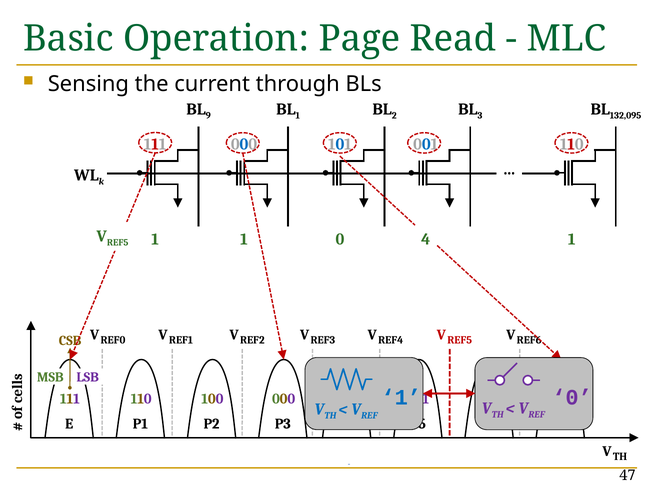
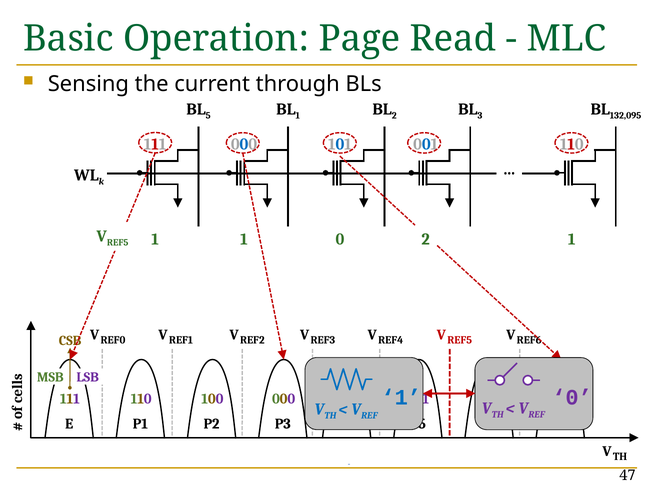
9: 9 -> 5
0 4: 4 -> 2
